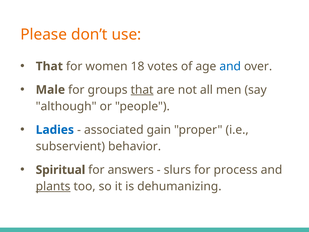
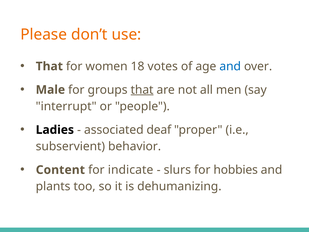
although: although -> interrupt
Ladies colour: blue -> black
gain: gain -> deaf
Spiritual: Spiritual -> Content
answers: answers -> indicate
process: process -> hobbies
plants underline: present -> none
